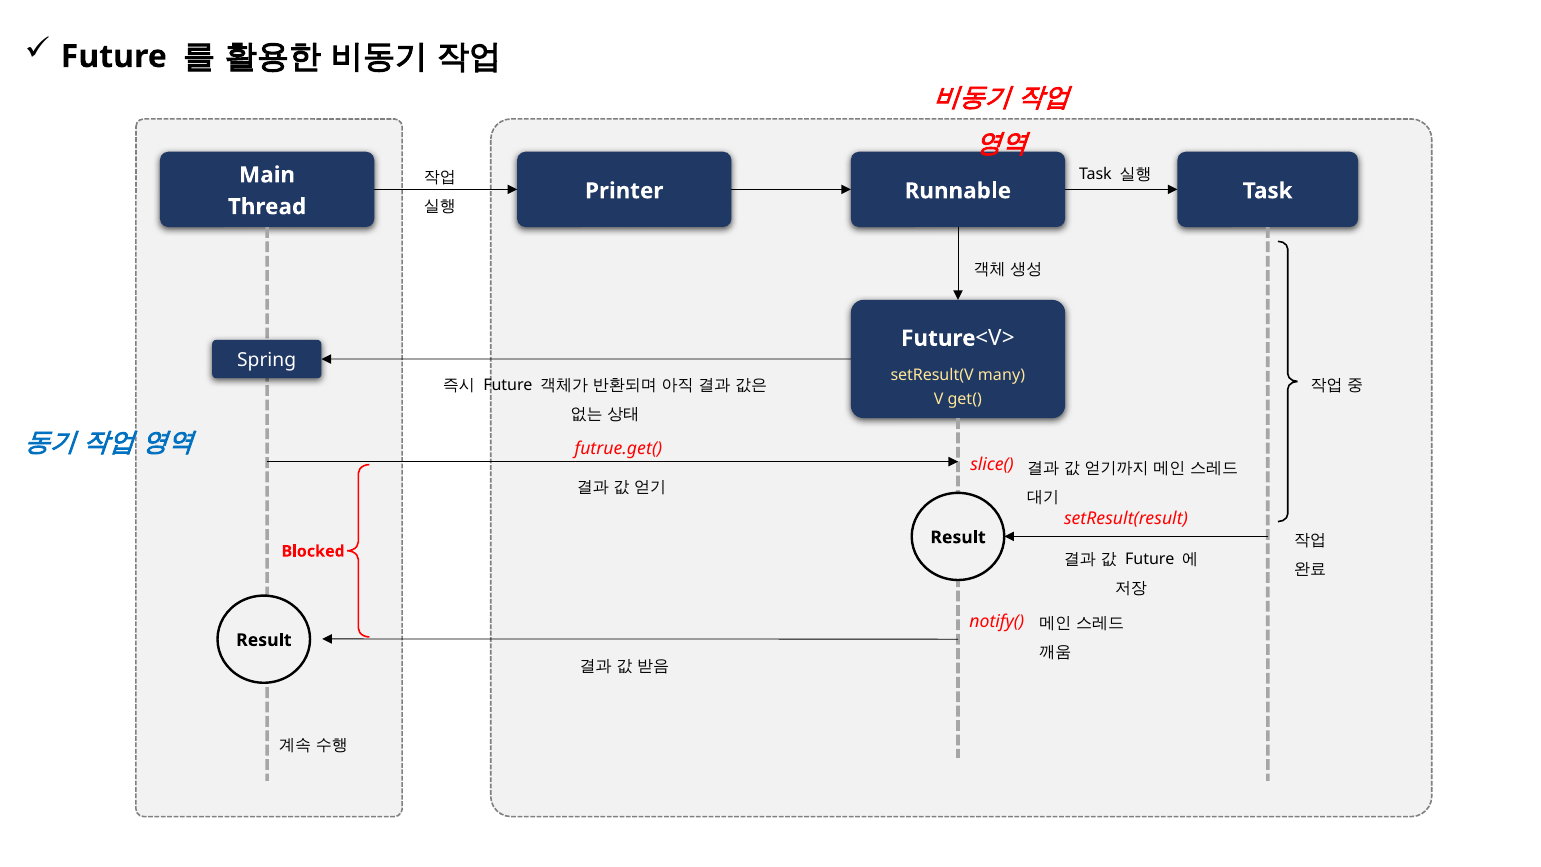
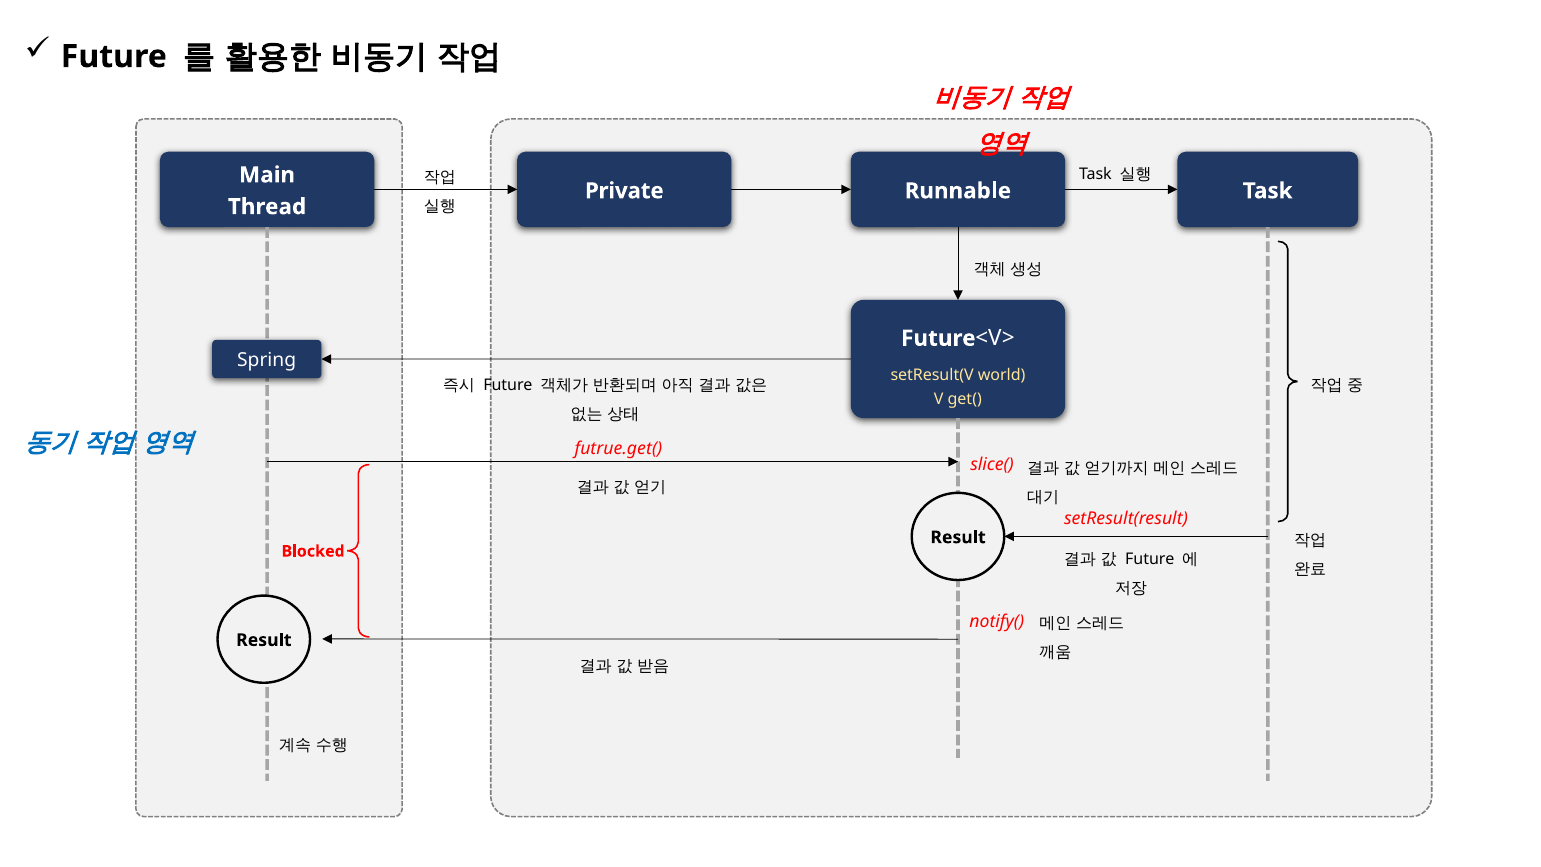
Printer: Printer -> Private
many: many -> world
